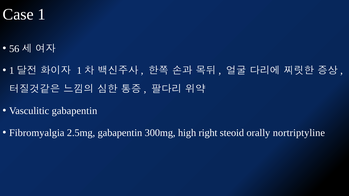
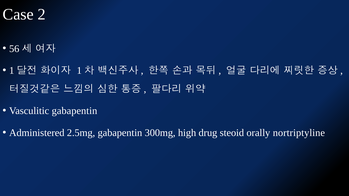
1: 1 -> 2
Fibromyalgia: Fibromyalgia -> Administered
right: right -> drug
